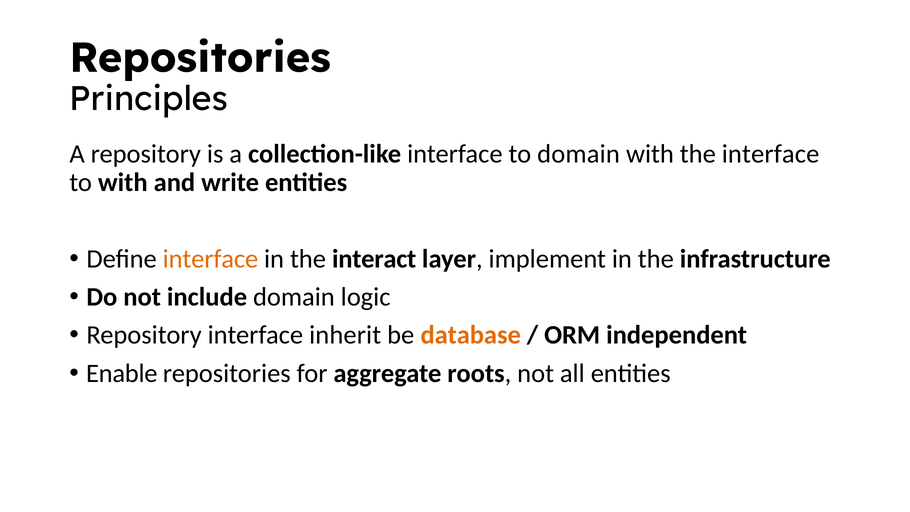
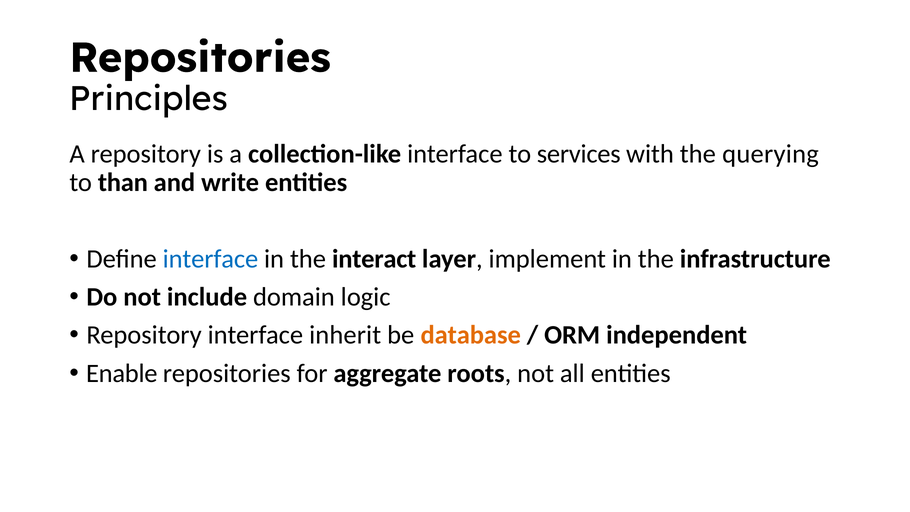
to domain: domain -> services
the interface: interface -> querying
to with: with -> than
interface at (210, 259) colour: orange -> blue
